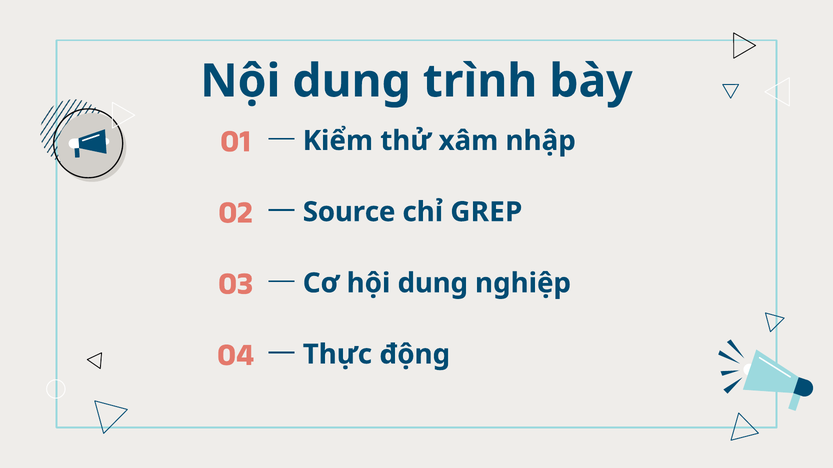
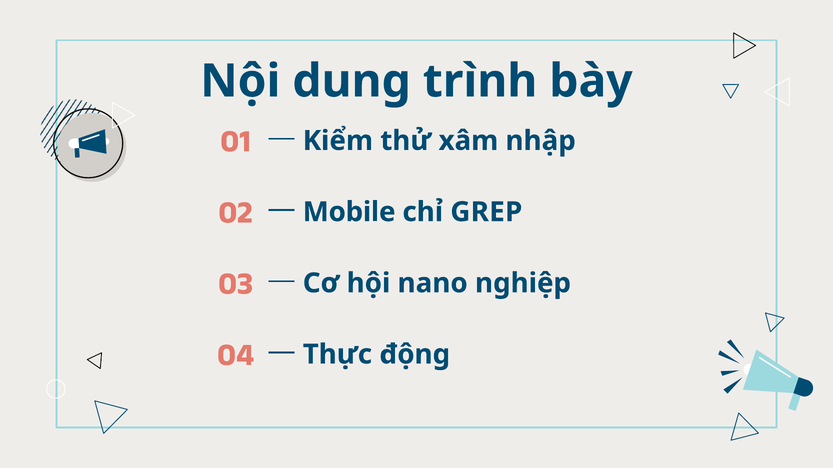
Source: Source -> Mobile
hội dung: dung -> nano
